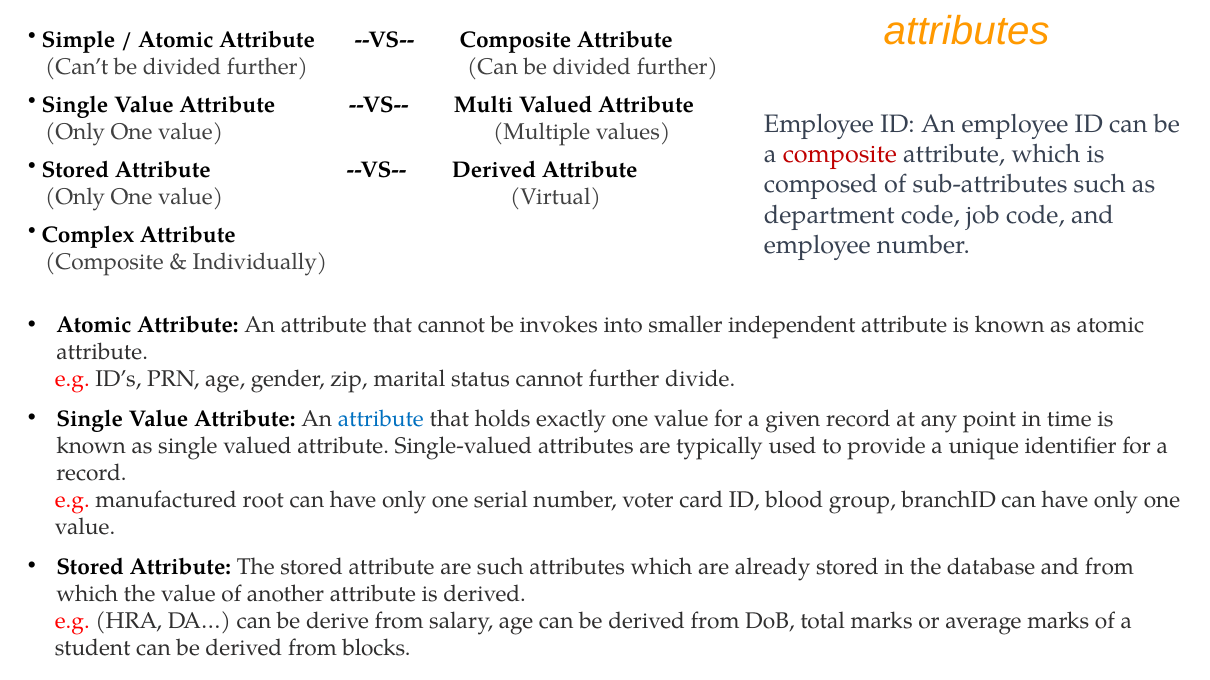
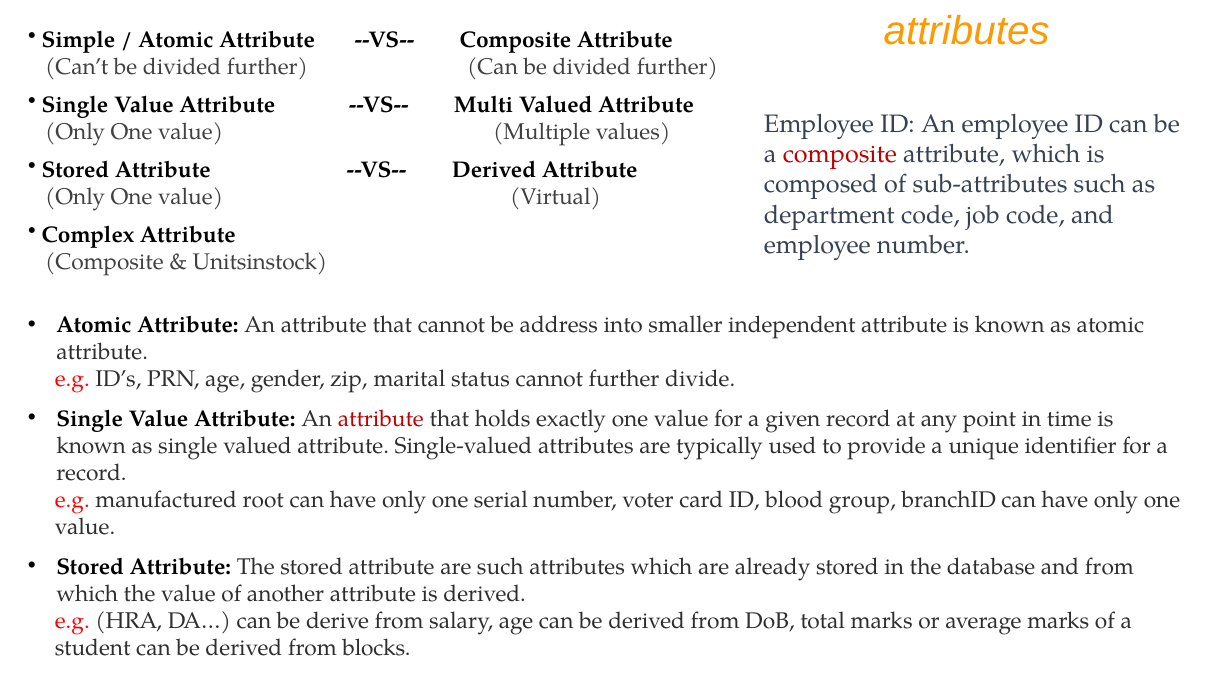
Individually: Individually -> Unitsinstock
invokes: invokes -> address
attribute at (381, 419) colour: blue -> red
